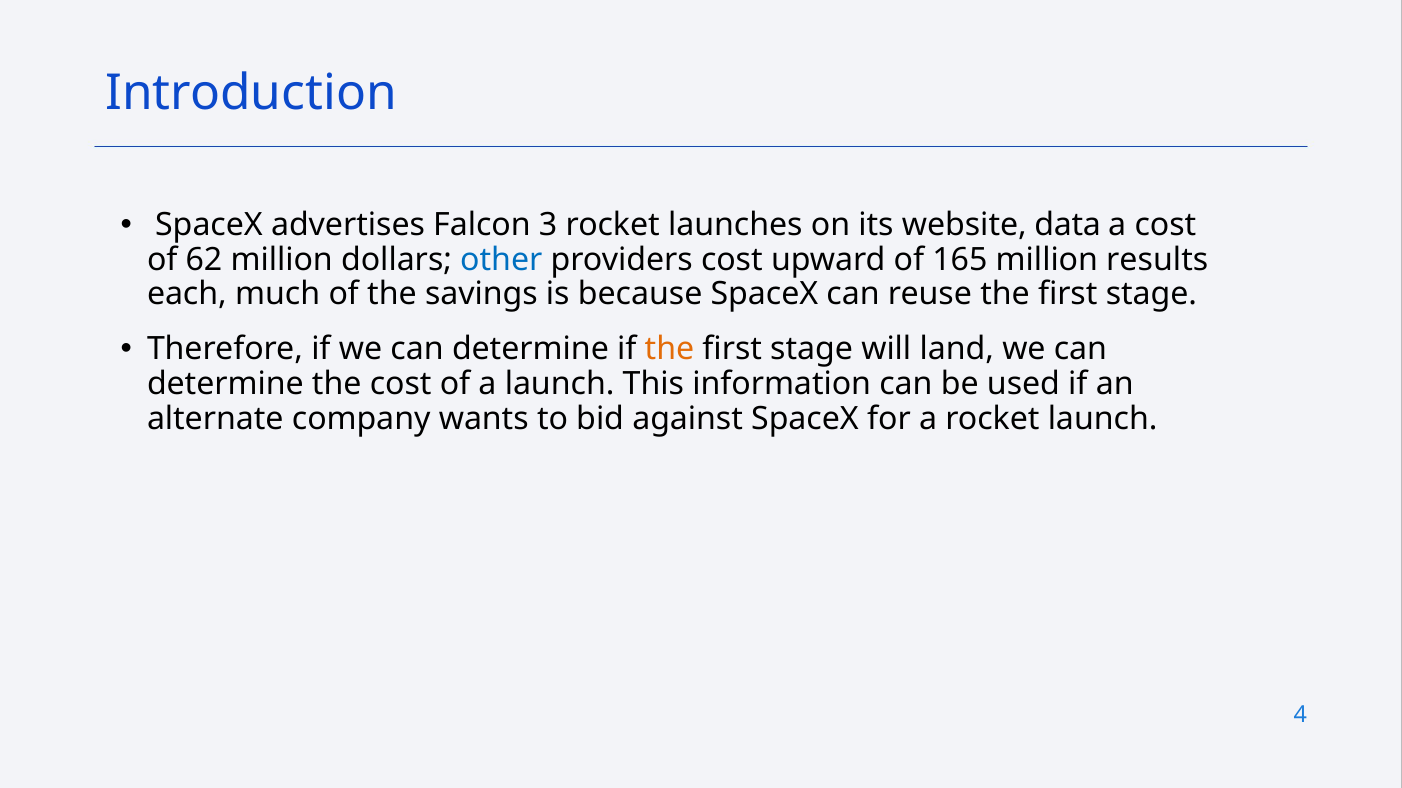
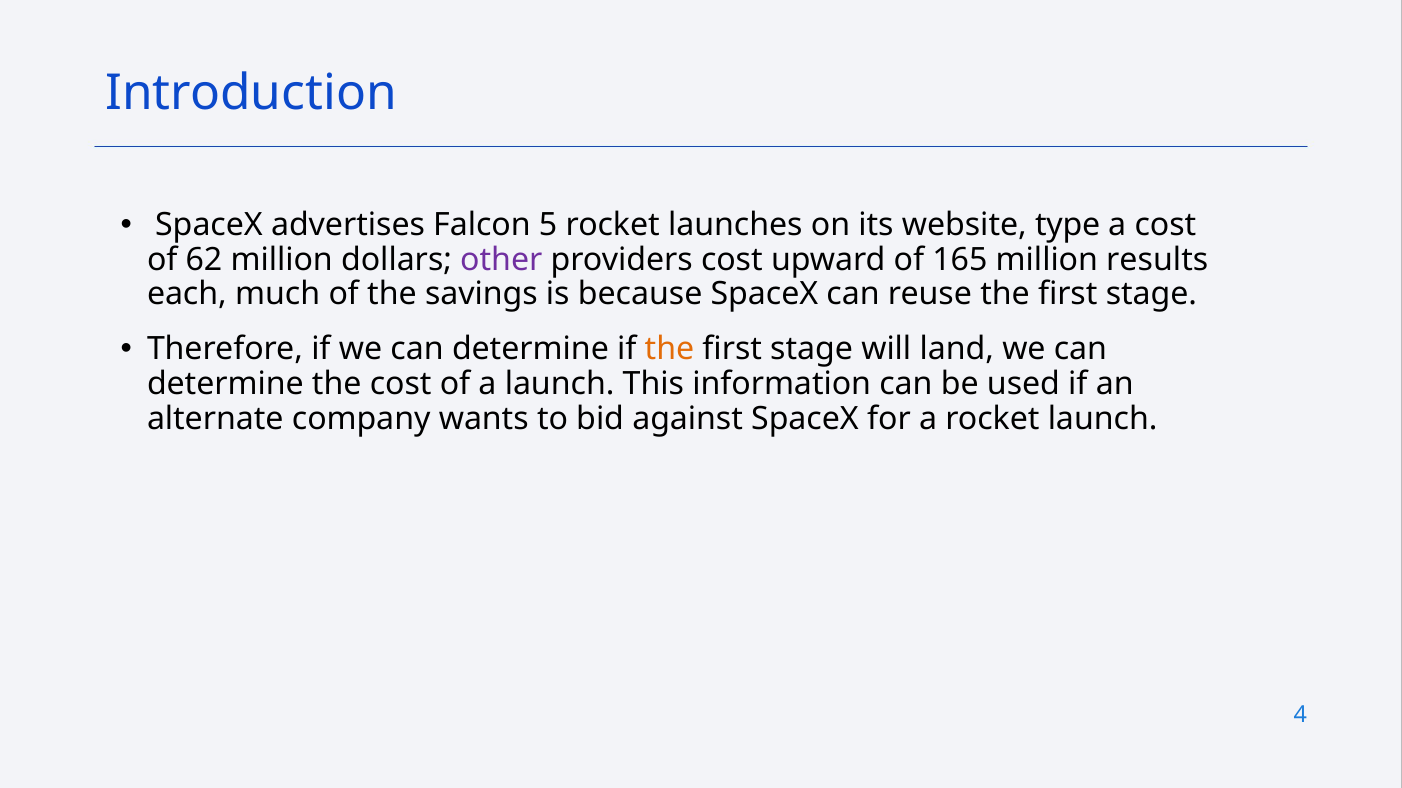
3: 3 -> 5
data: data -> type
other colour: blue -> purple
